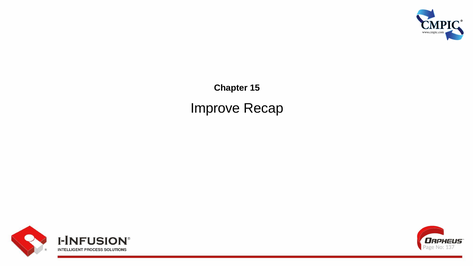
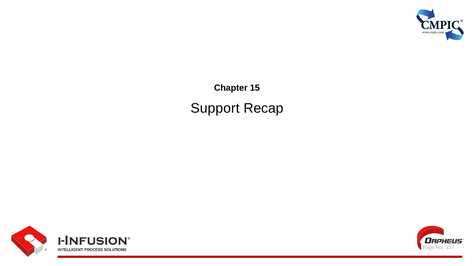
Improve: Improve -> Support
